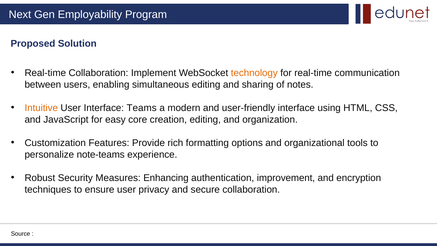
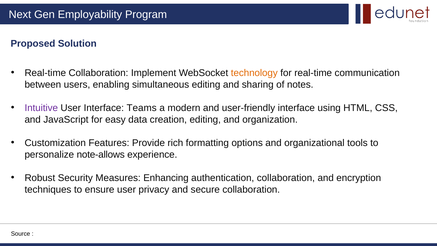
Intuitive colour: orange -> purple
core: core -> data
note-teams: note-teams -> note-allows
authentication improvement: improvement -> collaboration
